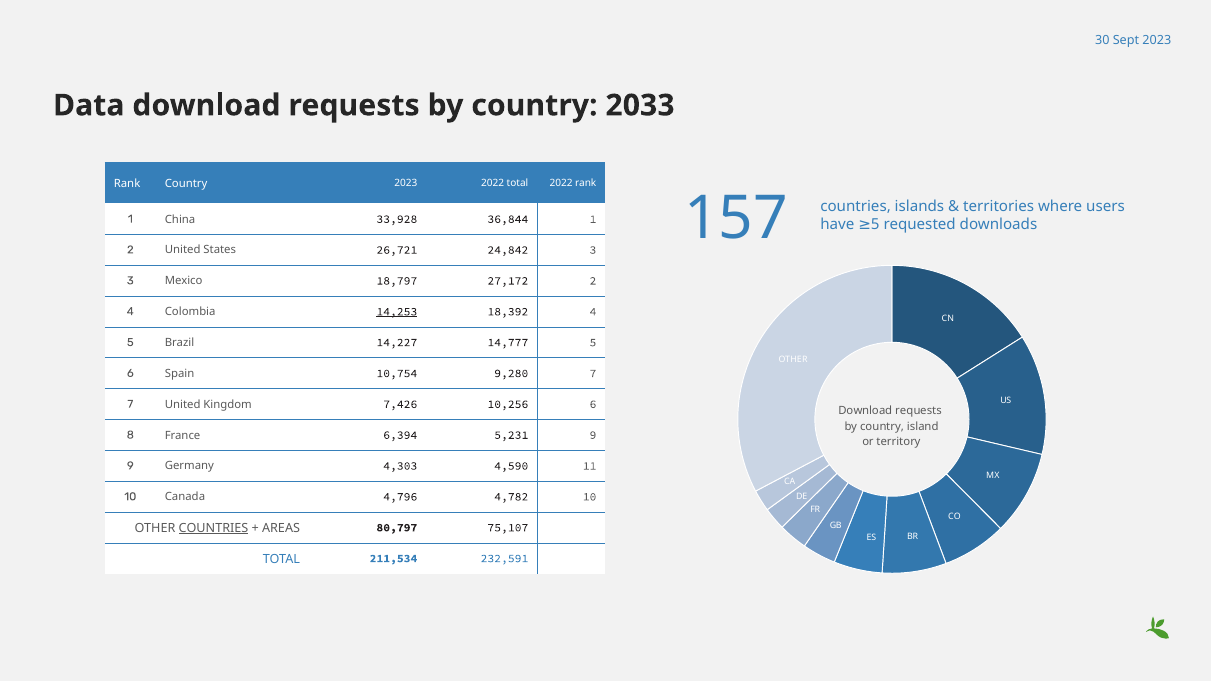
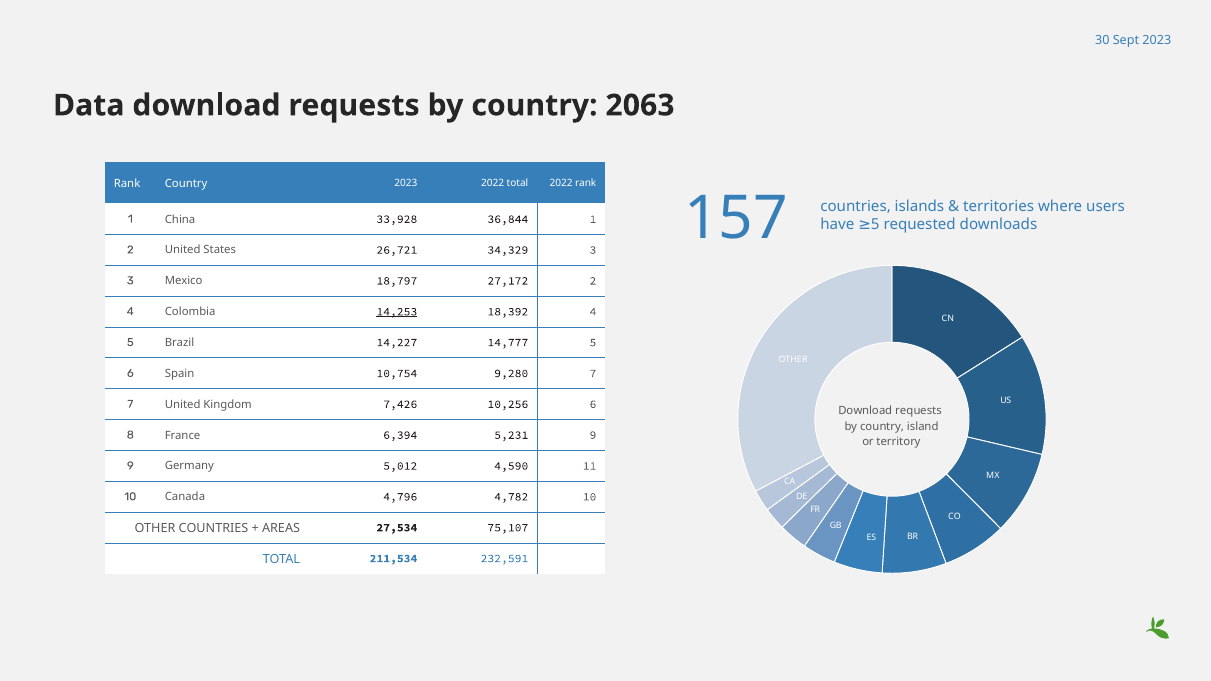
2033: 2033 -> 2063
24,842: 24,842 -> 34,329
4,303: 4,303 -> 5,012
COUNTRIES at (213, 528) underline: present -> none
80,797: 80,797 -> 27,534
